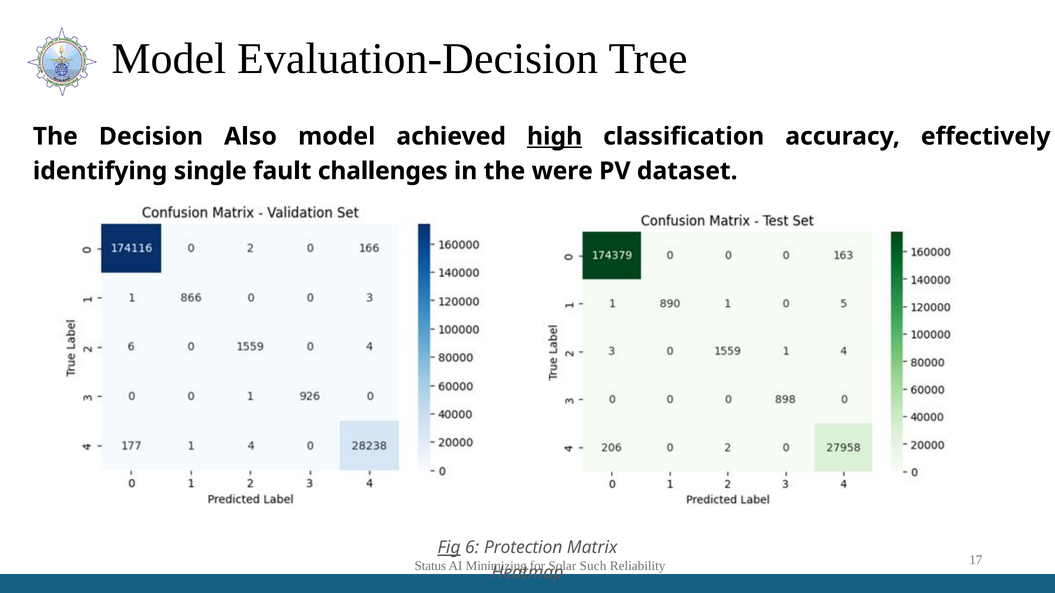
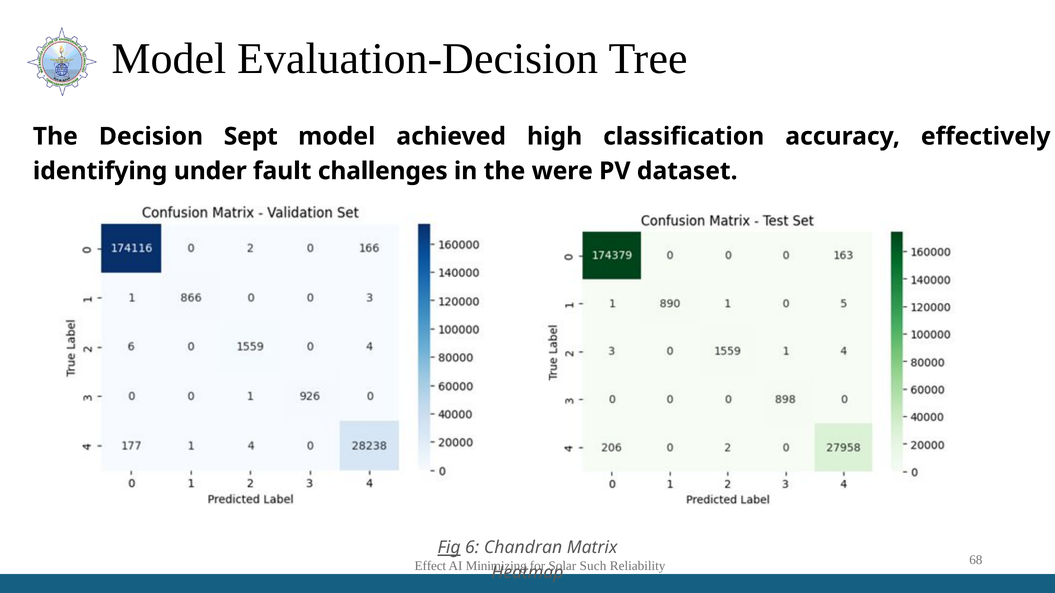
Also: Also -> Sept
high underline: present -> none
single: single -> under
Protection: Protection -> Chandran
Status: Status -> Effect
17: 17 -> 68
